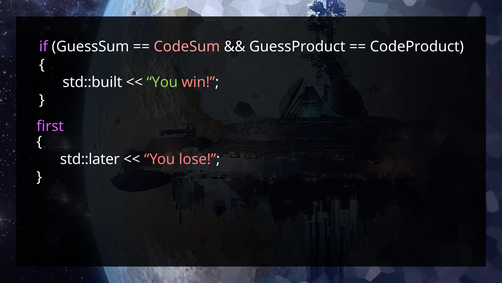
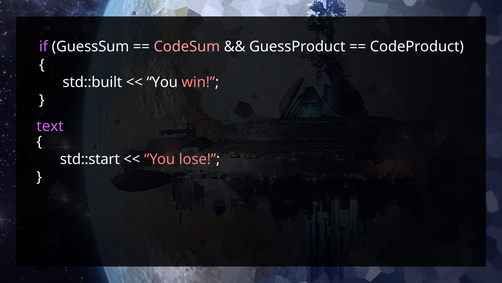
You at (162, 82) colour: light green -> white
first: first -> text
std::later: std::later -> std::start
